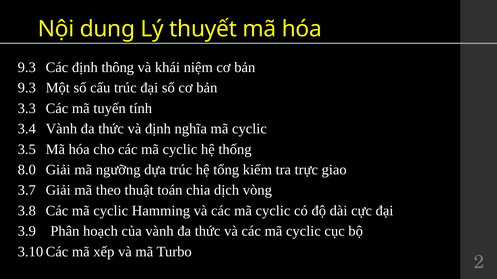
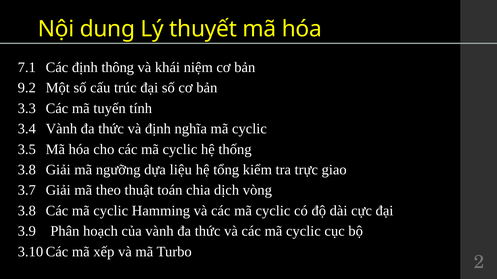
9.3 at (27, 67): 9.3 -> 7.1
9.3 at (27, 88): 9.3 -> 9.2
8.0 at (27, 170): 8.0 -> 3.8
dựa trúc: trúc -> liệu
